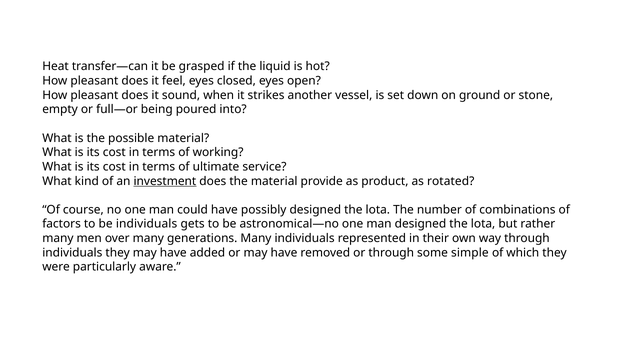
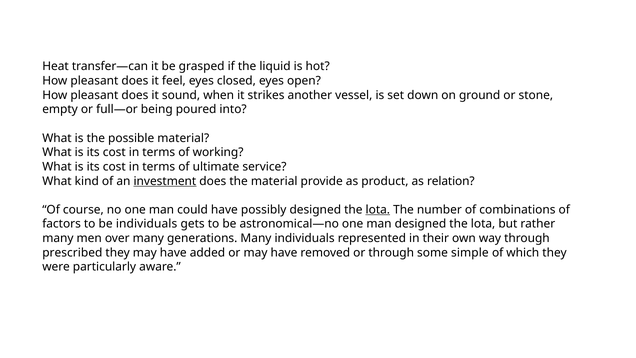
rotated: rotated -> relation
lota at (378, 210) underline: none -> present
individuals at (72, 253): individuals -> prescribed
